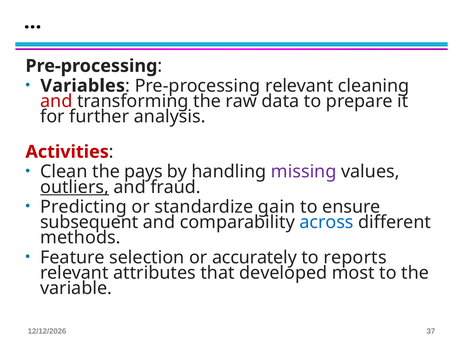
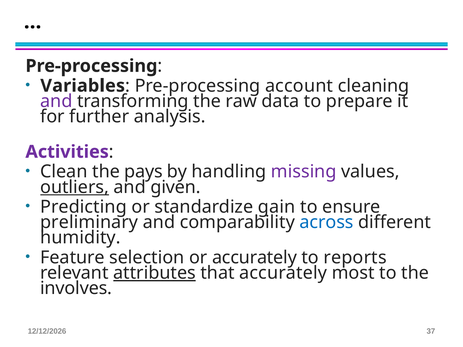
Pre-processing relevant: relevant -> account
and at (56, 101) colour: red -> purple
Activities colour: red -> purple
fraud: fraud -> given
subsequent: subsequent -> preliminary
methods: methods -> humidity
attributes underline: none -> present
that developed: developed -> accurately
variable: variable -> involves
